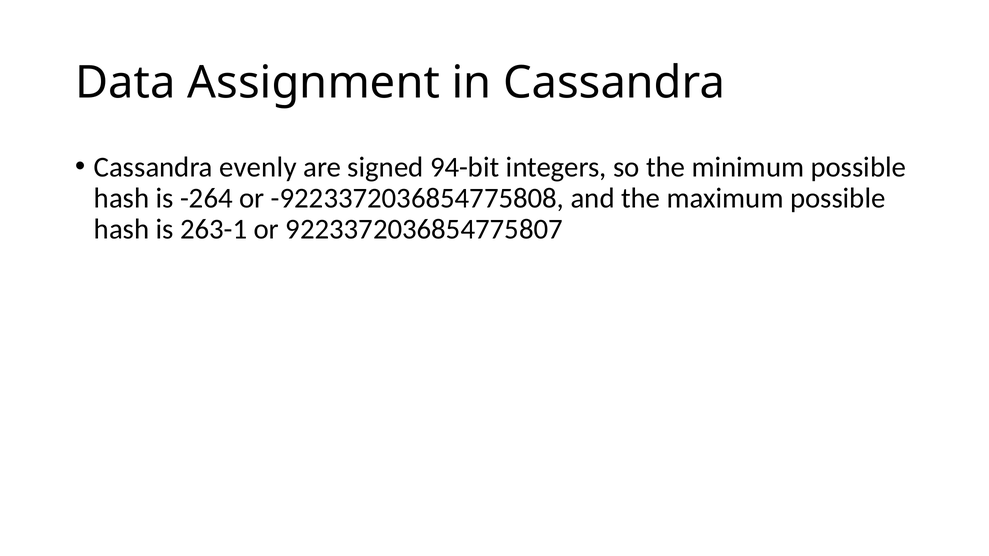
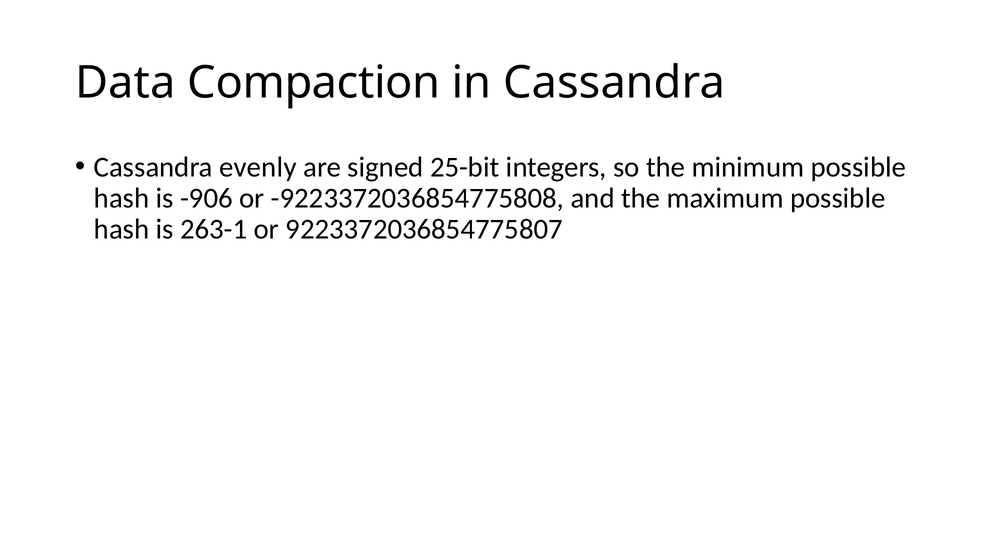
Assignment: Assignment -> Compaction
94-bit: 94-bit -> 25-bit
-264: -264 -> -906
